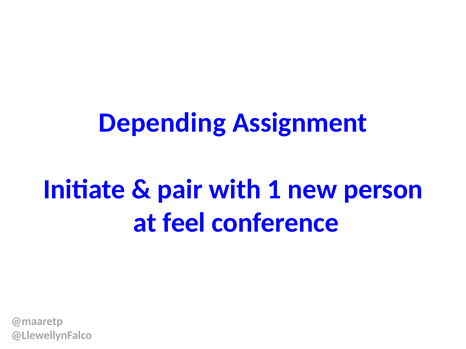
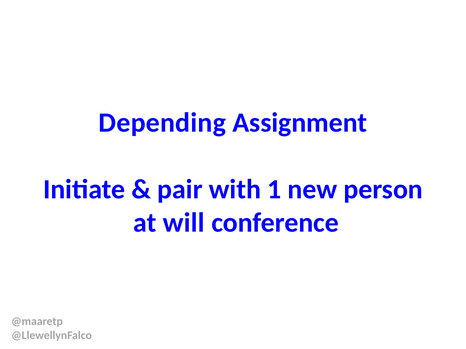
feel: feel -> will
